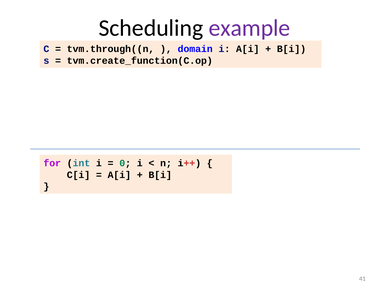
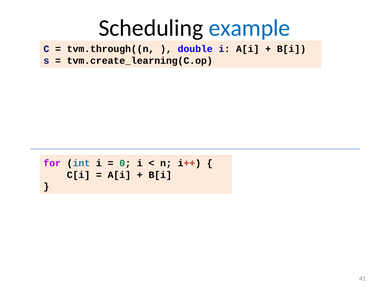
example colour: purple -> blue
domain: domain -> double
tvm.create_function(C.op: tvm.create_function(C.op -> tvm.create_learning(C.op
